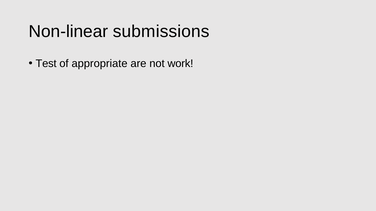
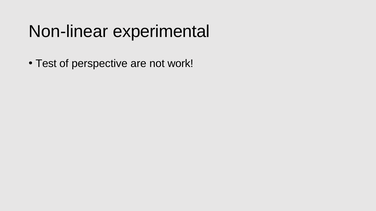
submissions: submissions -> experimental
appropriate: appropriate -> perspective
